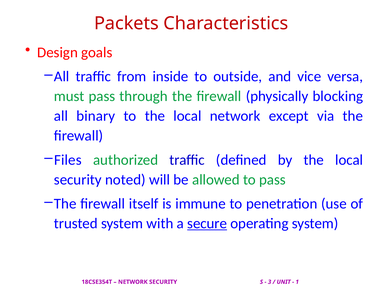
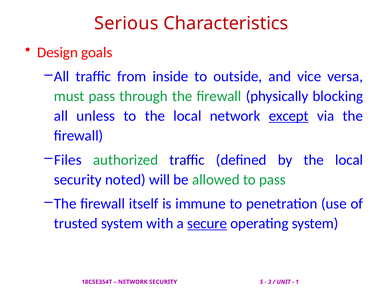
Packets: Packets -> Serious
binary: binary -> unless
except underline: none -> present
